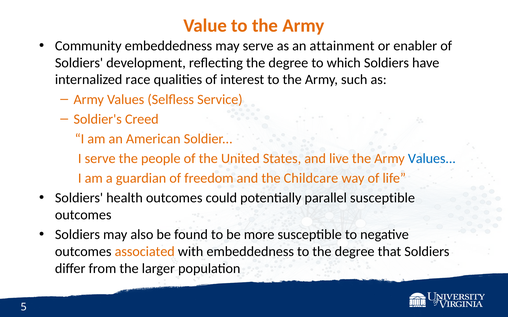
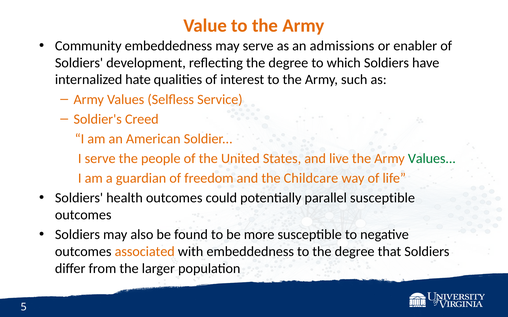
attainment: attainment -> admissions
race: race -> hate
Values at (432, 159) colour: blue -> green
